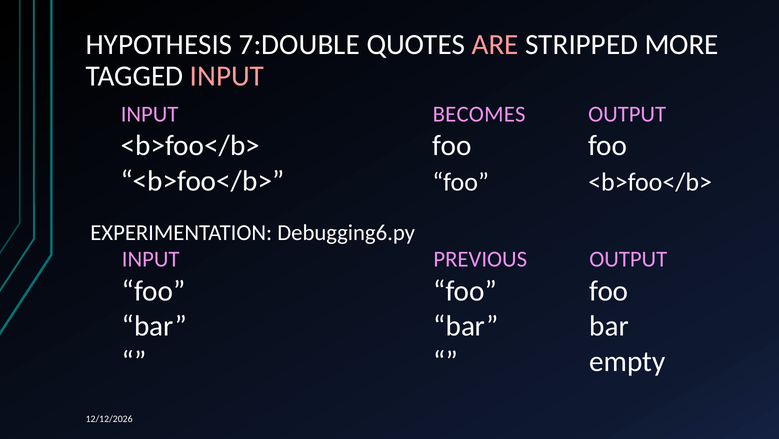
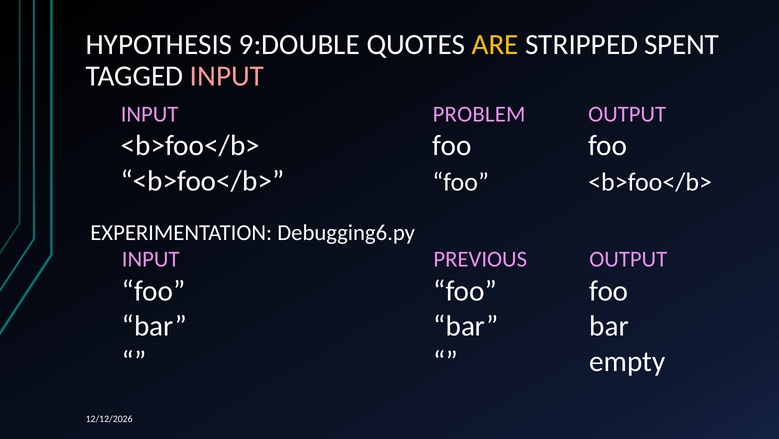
7:DOUBLE: 7:DOUBLE -> 9:DOUBLE
ARE colour: pink -> yellow
MORE: MORE -> SPENT
BECOMES: BECOMES -> PROBLEM
